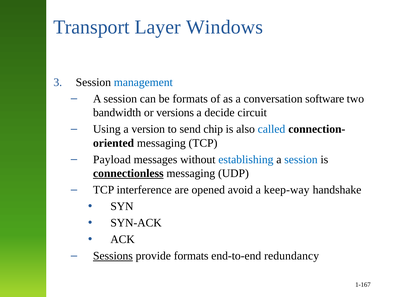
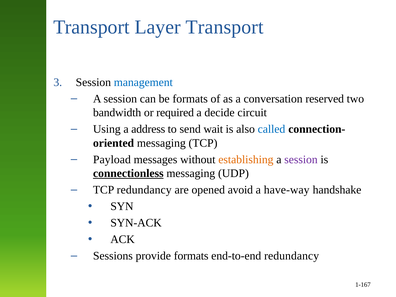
Layer Windows: Windows -> Transport
software: software -> reserved
versions: versions -> required
version: version -> address
chip: chip -> wait
establishing colour: blue -> orange
session at (301, 160) colour: blue -> purple
TCP interference: interference -> redundancy
keep-way: keep-way -> have-way
Sessions underline: present -> none
